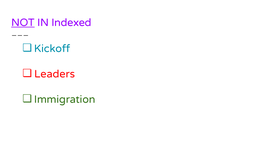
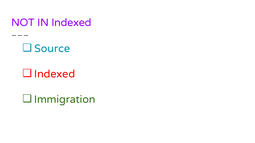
NOT underline: present -> none
Kickoff: Kickoff -> Source
Leaders at (55, 74): Leaders -> Indexed
